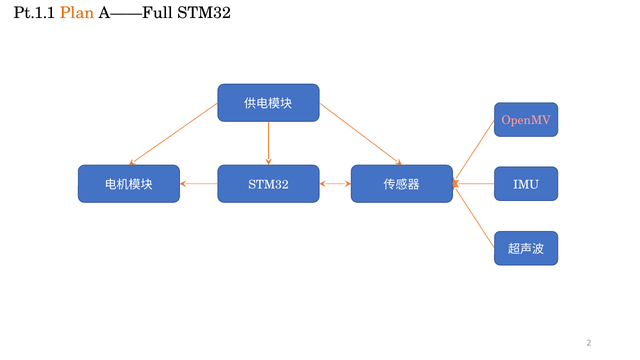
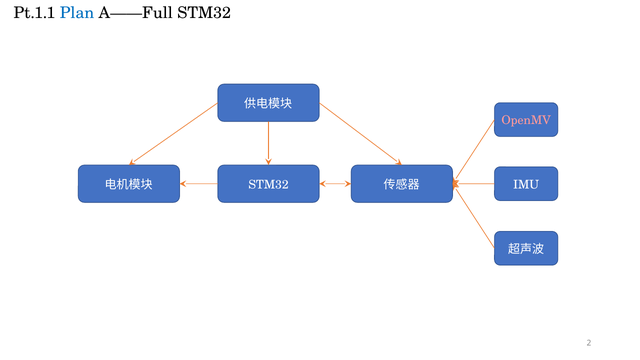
Plan colour: orange -> blue
